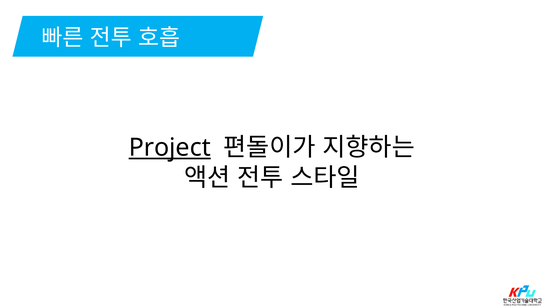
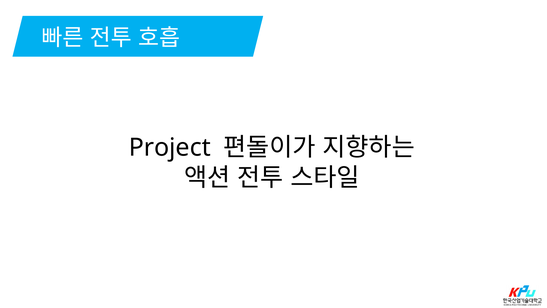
Project underline: present -> none
